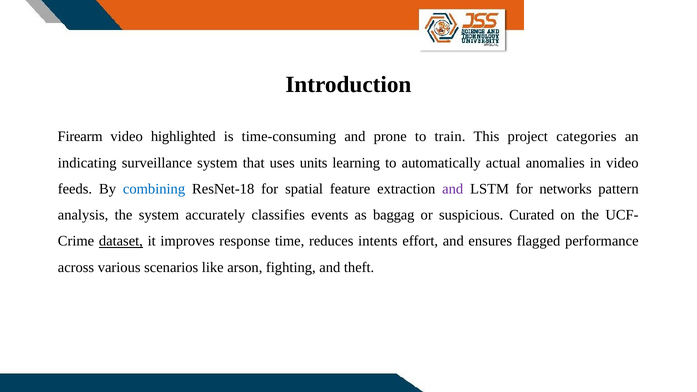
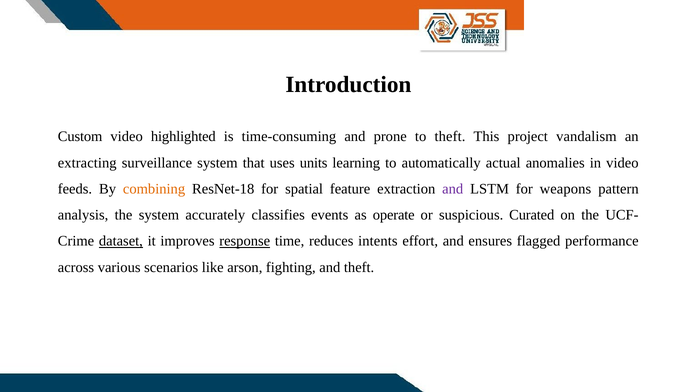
Firearm: Firearm -> Custom
to train: train -> theft
categories: categories -> vandalism
indicating: indicating -> extracting
combining colour: blue -> orange
networks: networks -> weapons
baggag: baggag -> operate
response underline: none -> present
